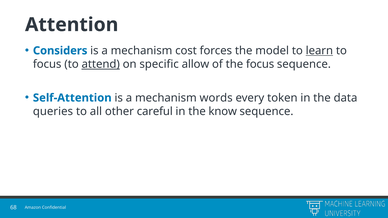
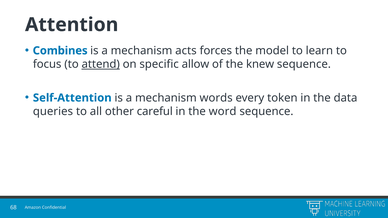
Considers: Considers -> Combines
cost: cost -> acts
learn underline: present -> none
the focus: focus -> knew
know: know -> word
